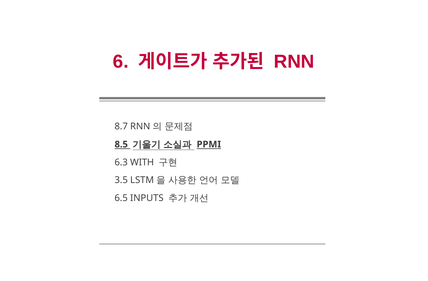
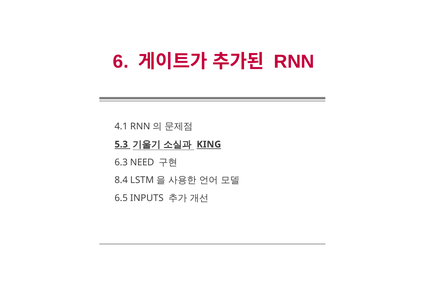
8.7: 8.7 -> 4.1
8.5: 8.5 -> 5.3
PPMI: PPMI -> KING
WITH: WITH -> NEED
3.5: 3.5 -> 8.4
